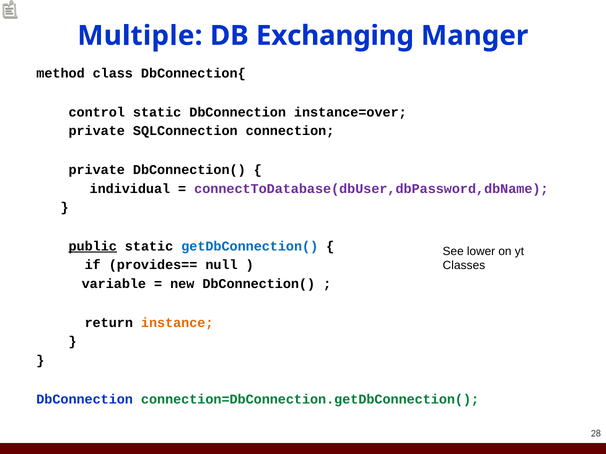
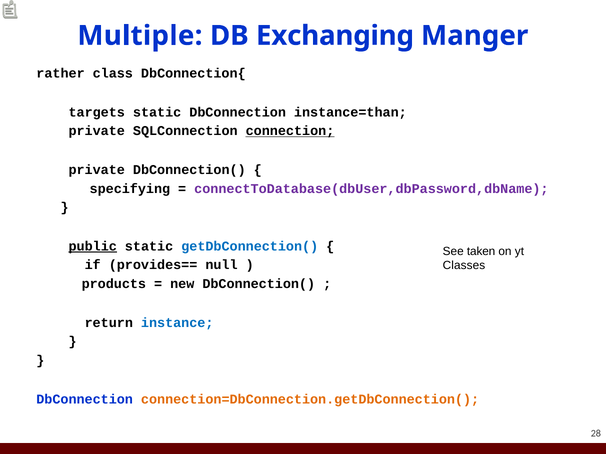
method: method -> rather
control: control -> targets
instance=over: instance=over -> instance=than
connection underline: none -> present
individual: individual -> specifying
lower: lower -> taken
variable: variable -> products
instance colour: orange -> blue
connection=DbConnection.getDbConnection( colour: green -> orange
